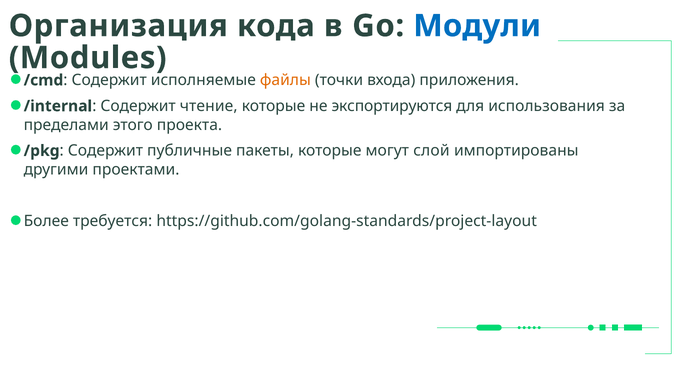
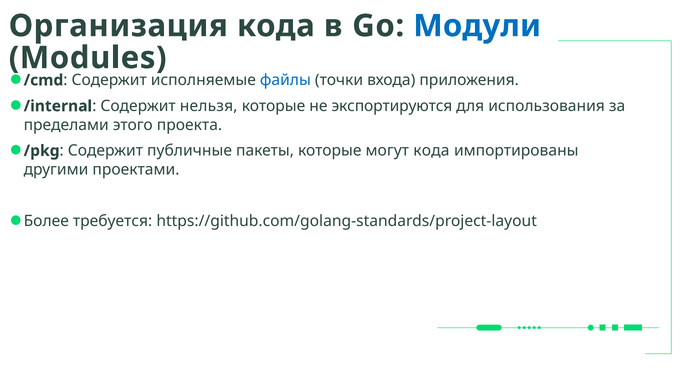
файлы colour: orange -> blue
чтение: чтение -> нельзя
могут слой: слой -> кода
